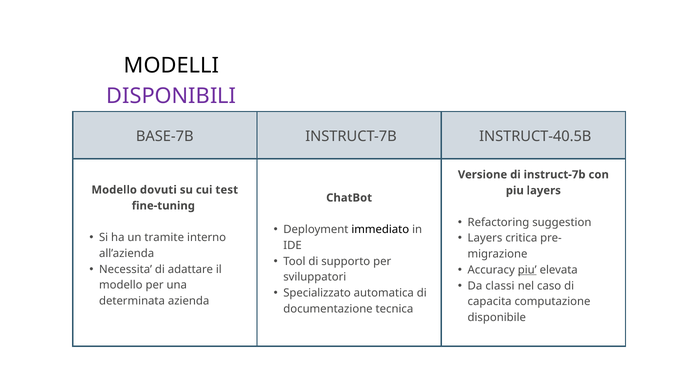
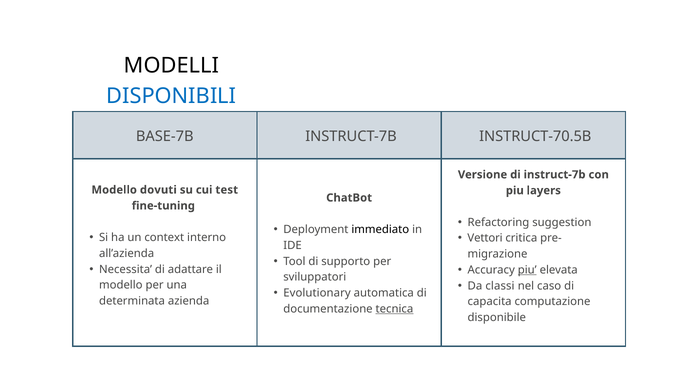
DISPONIBILI colour: purple -> blue
INSTRUCT-40.5B: INSTRUCT-40.5B -> INSTRUCT-70.5B
tramite: tramite -> context
Layers at (485, 238): Layers -> Vettori
Specializzato: Specializzato -> Evolutionary
tecnica underline: none -> present
